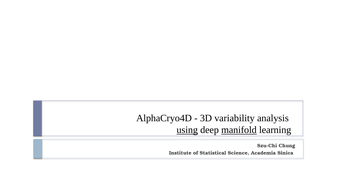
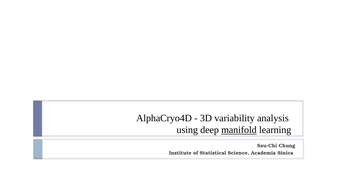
using underline: present -> none
